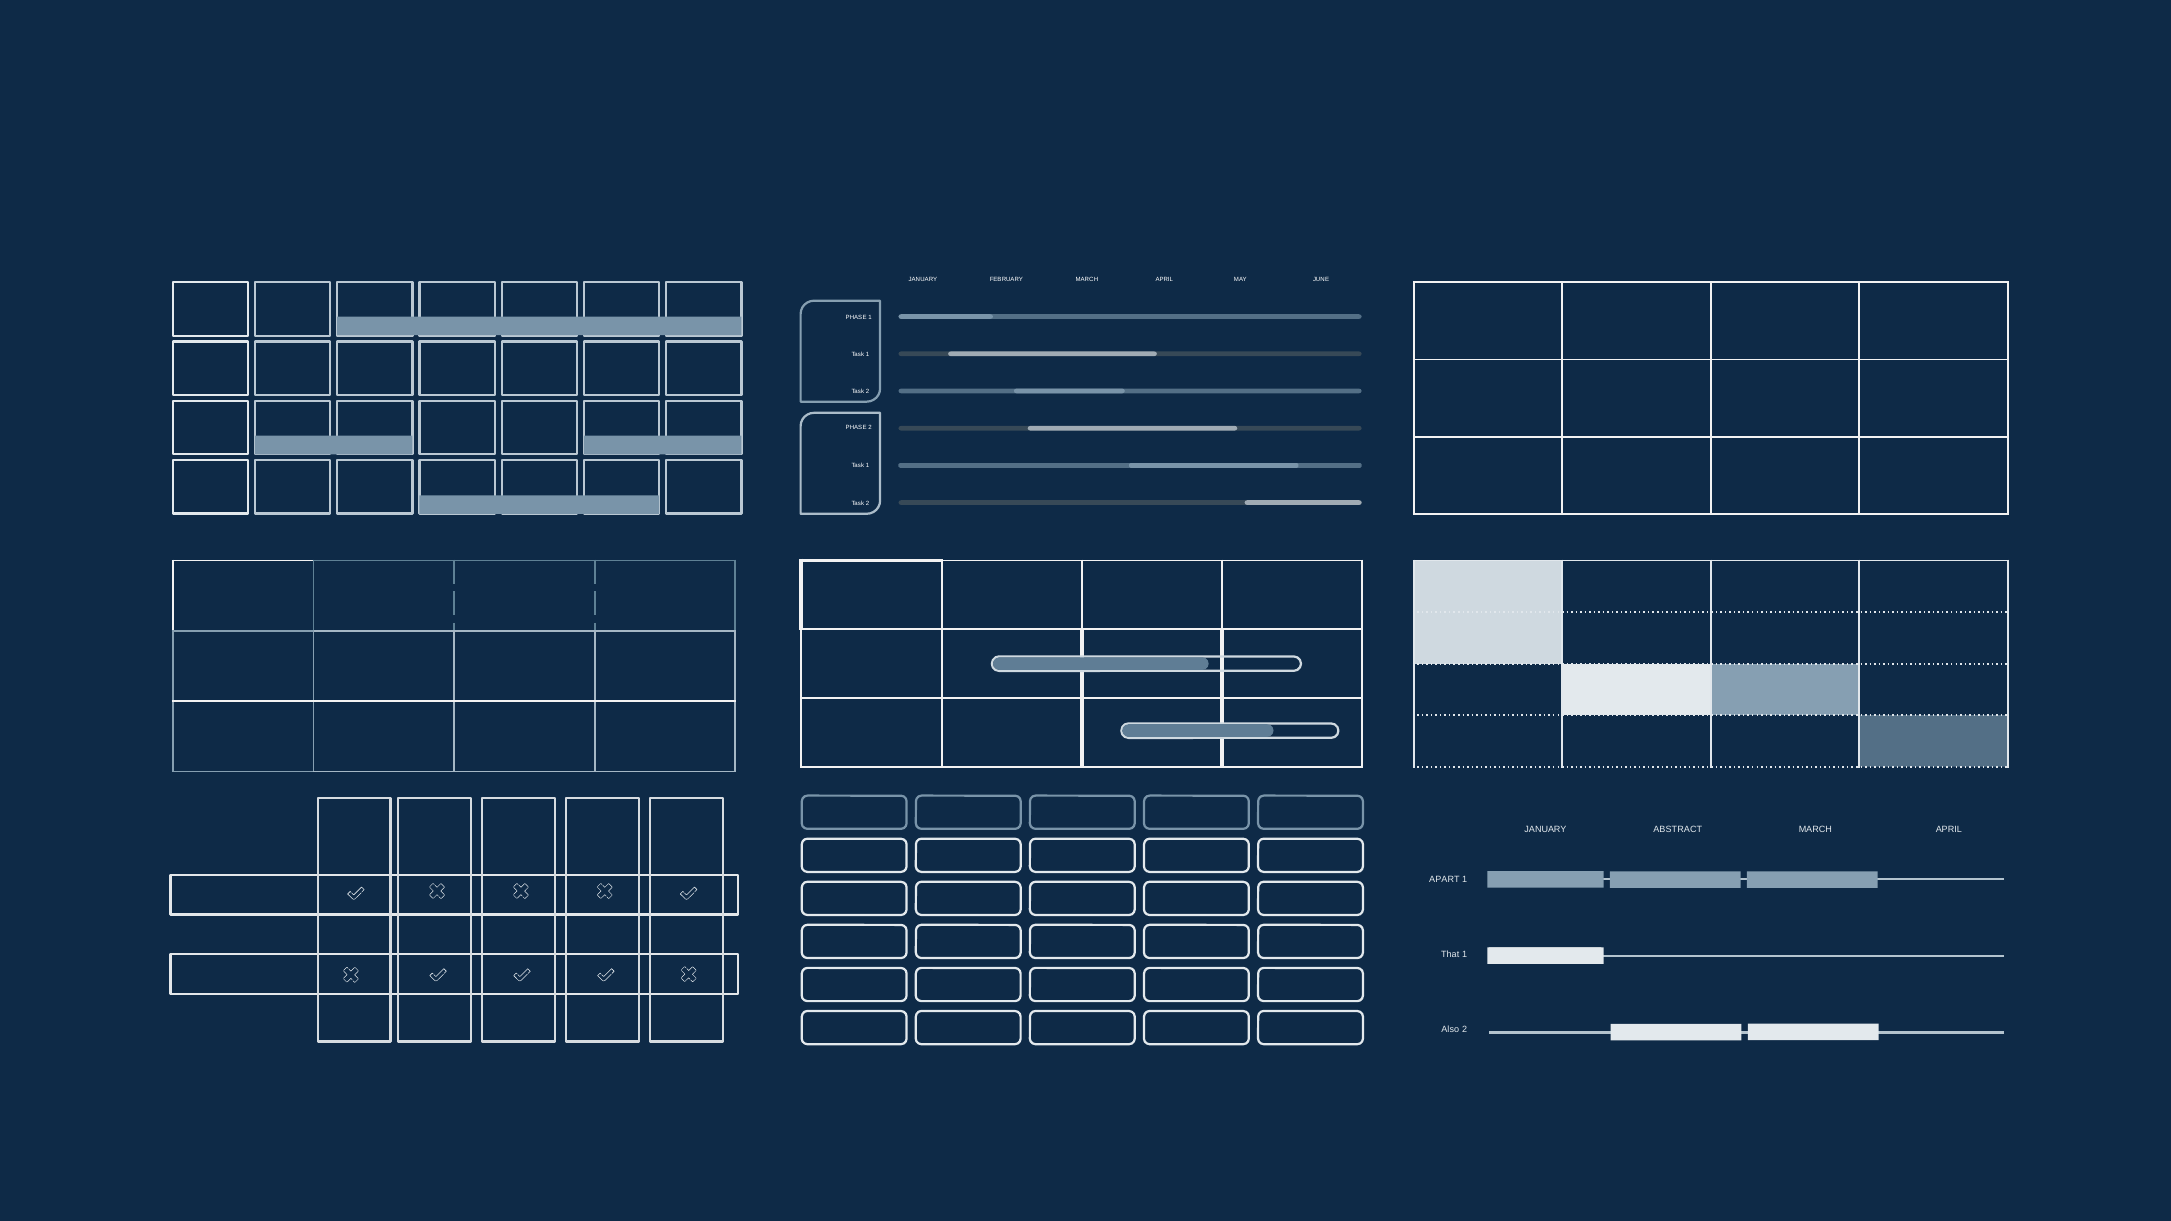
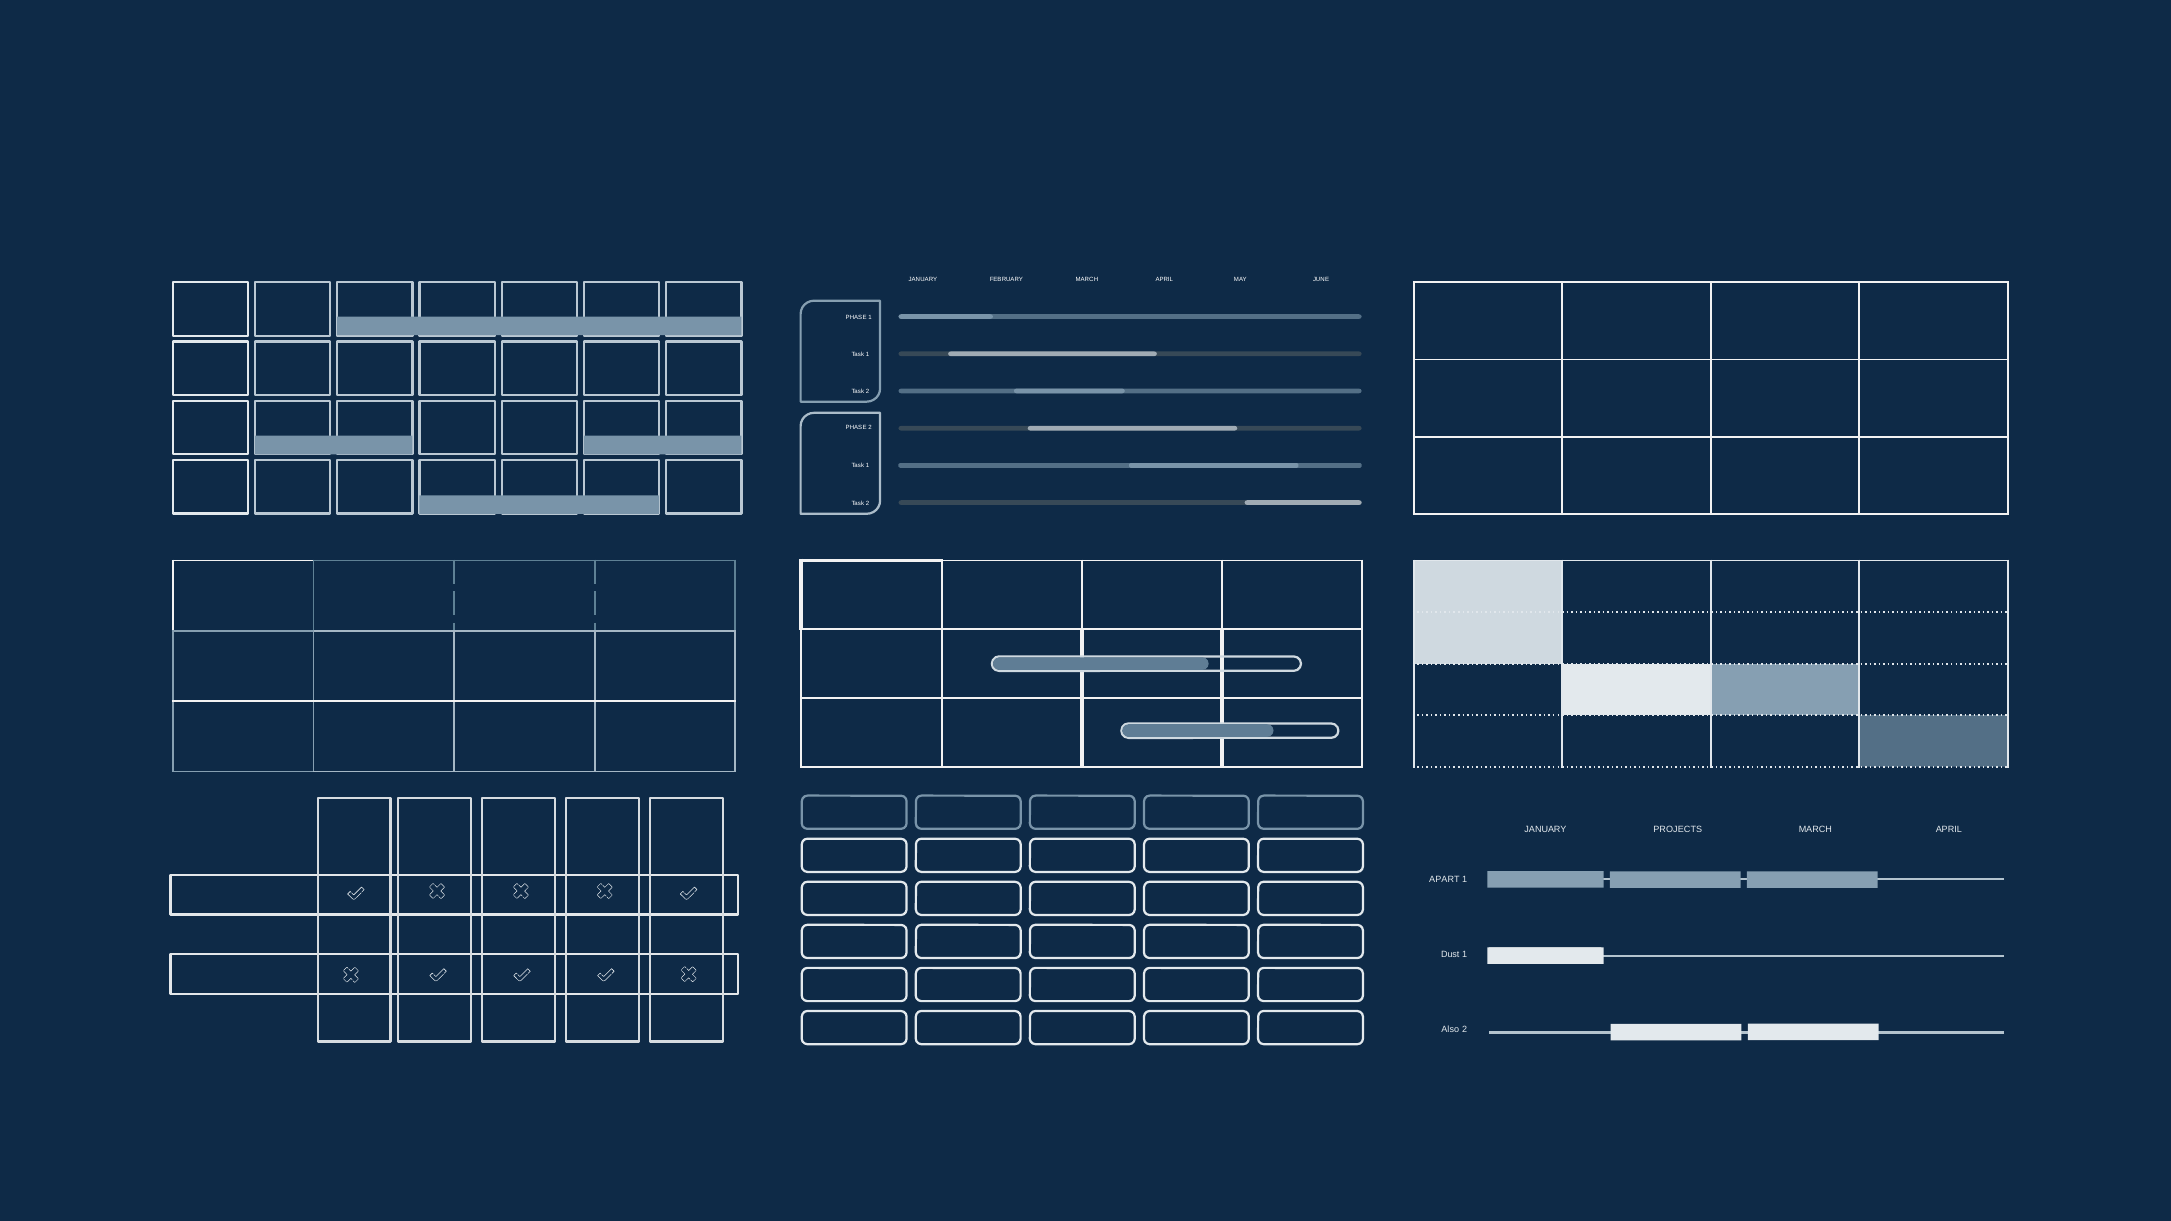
ABSTRACT: ABSTRACT -> PROJECTS
That: That -> Dust
